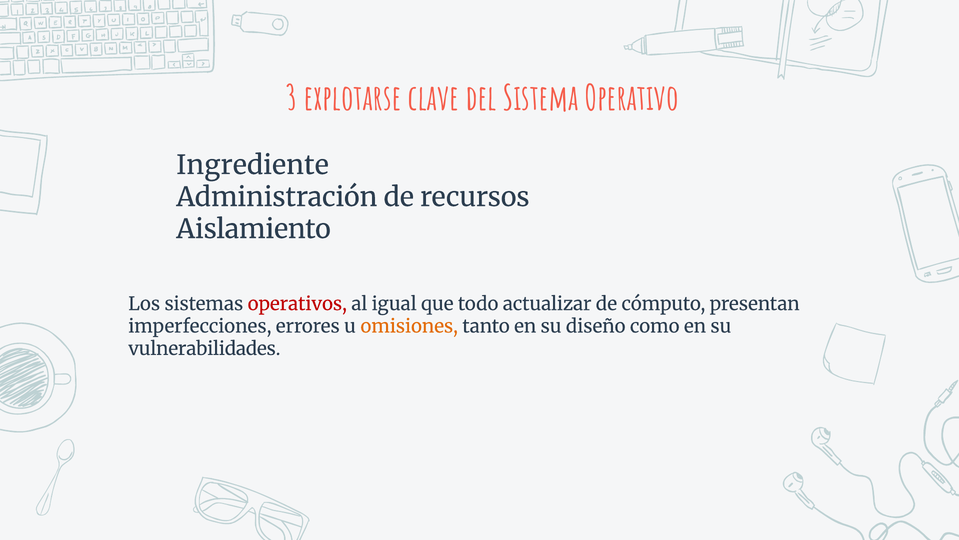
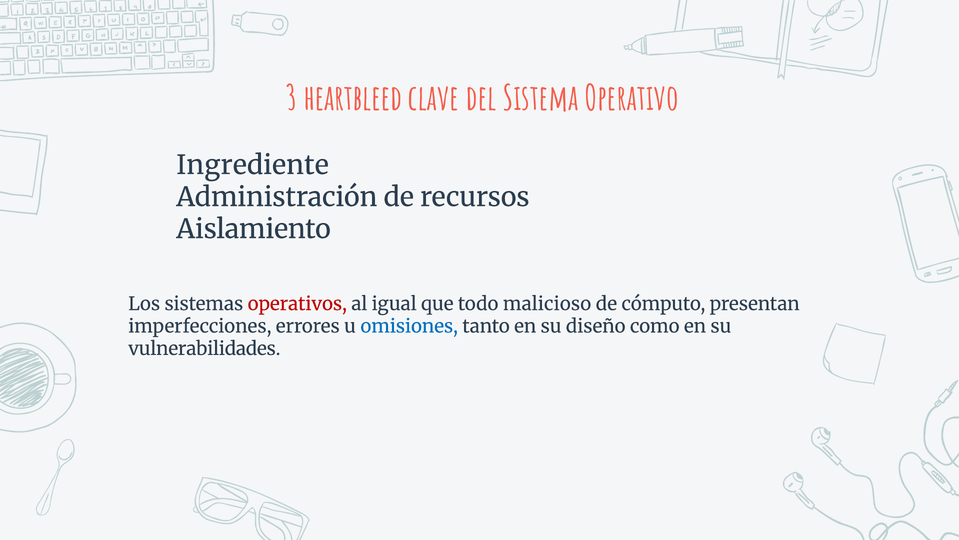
explotarse: explotarse -> heartbleed
actualizar: actualizar -> malicioso
omisiones colour: orange -> blue
